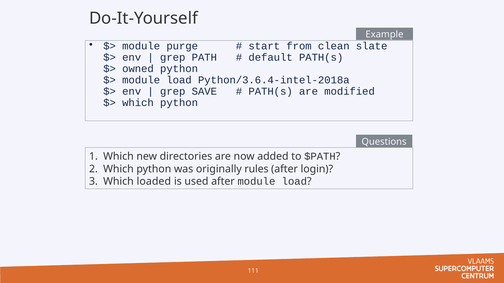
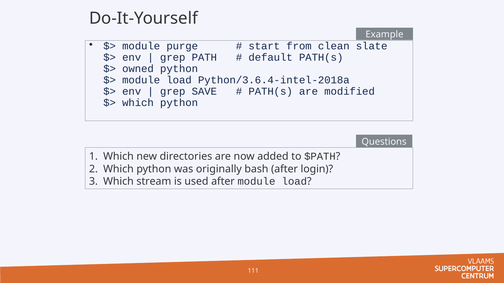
rules: rules -> bash
loaded: loaded -> stream
